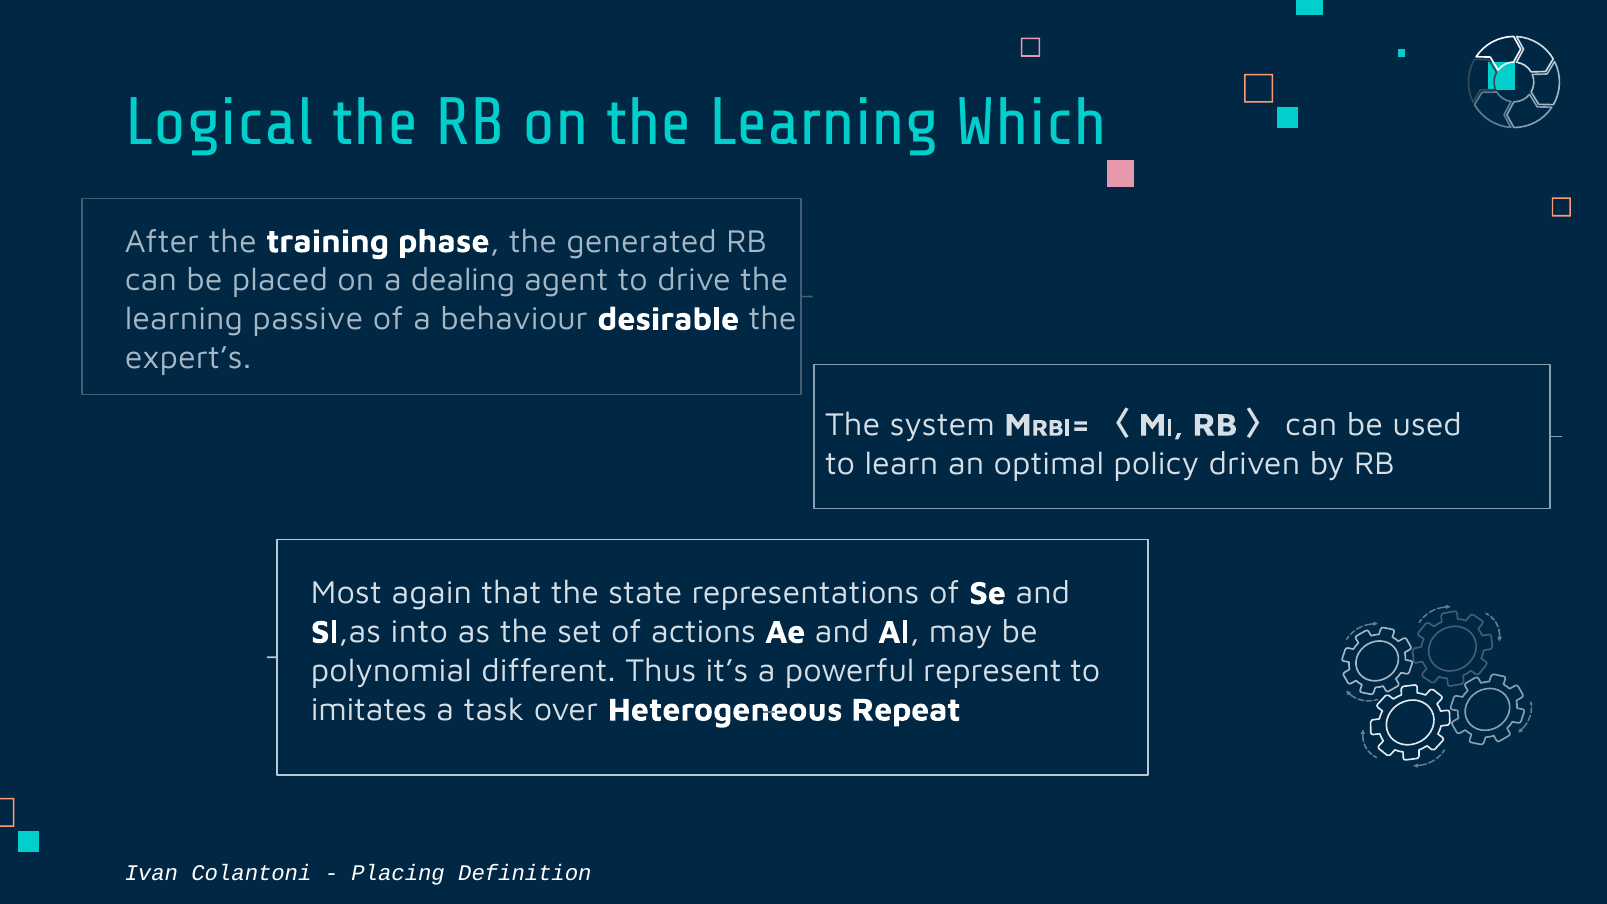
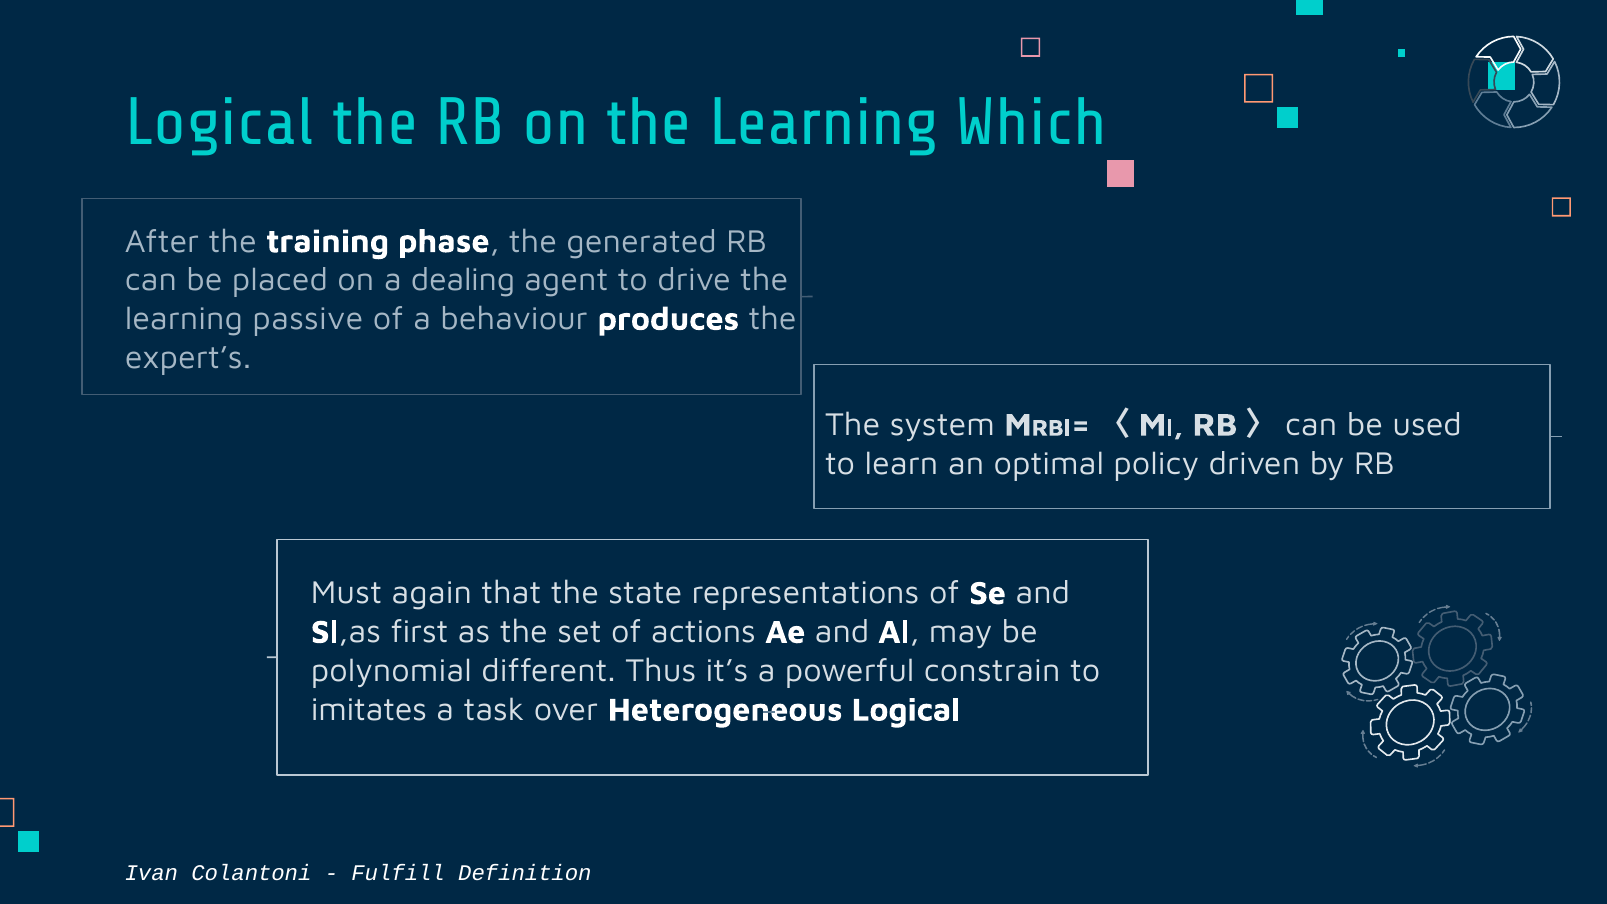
desirable: desirable -> produces
Most: Most -> Must
into: into -> first
represent: represent -> constrain
Heterogeneous Repeat: Repeat -> Logical
Placing: Placing -> Fulfill
